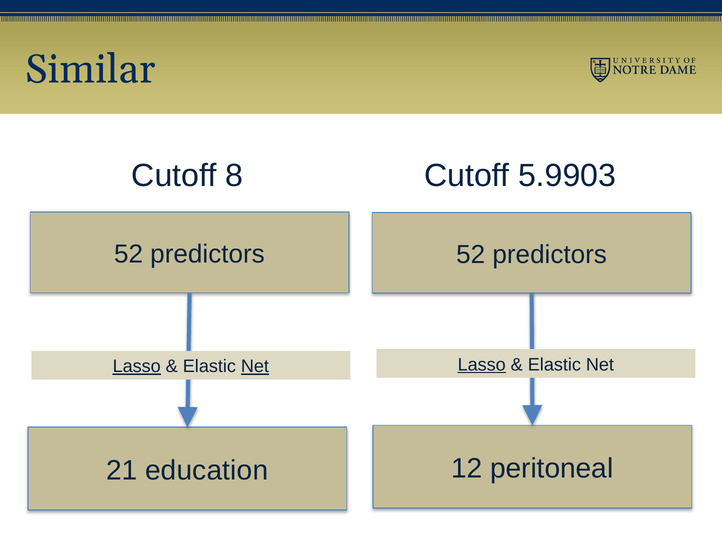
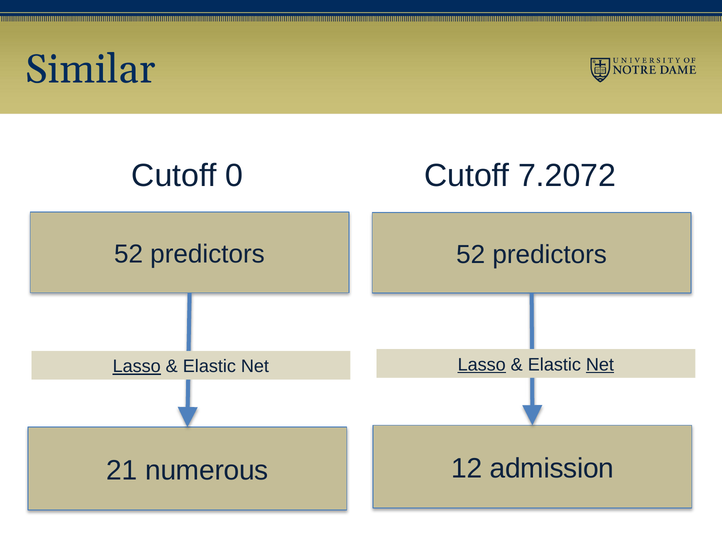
8: 8 -> 0
5.9903: 5.9903 -> 7.2072
Net at (600, 365) underline: none -> present
Net at (255, 367) underline: present -> none
peritoneal: peritoneal -> admission
education: education -> numerous
